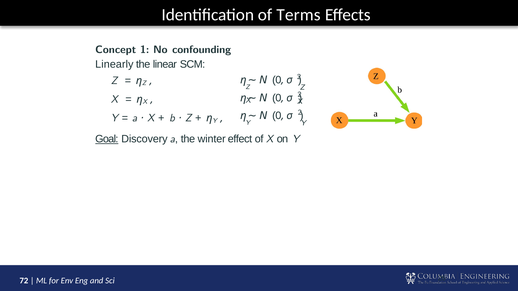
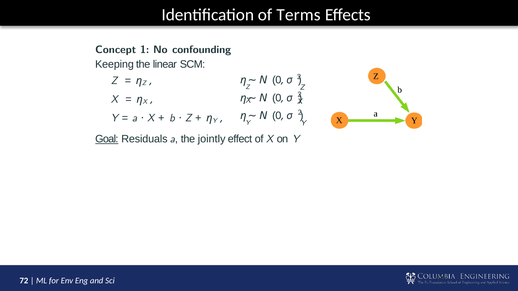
Linearly: Linearly -> Keeping
Discovery: Discovery -> Residuals
winter: winter -> jointly
